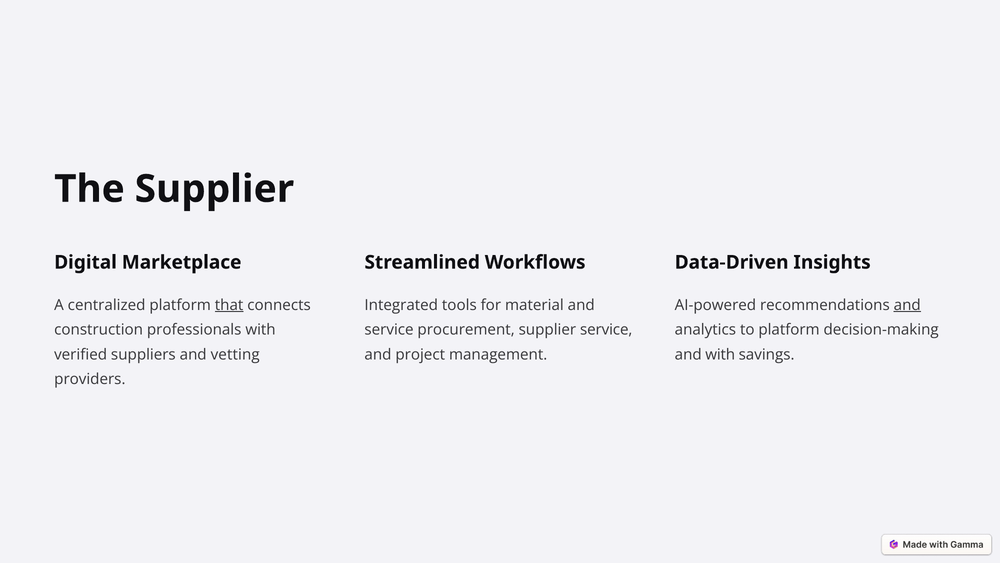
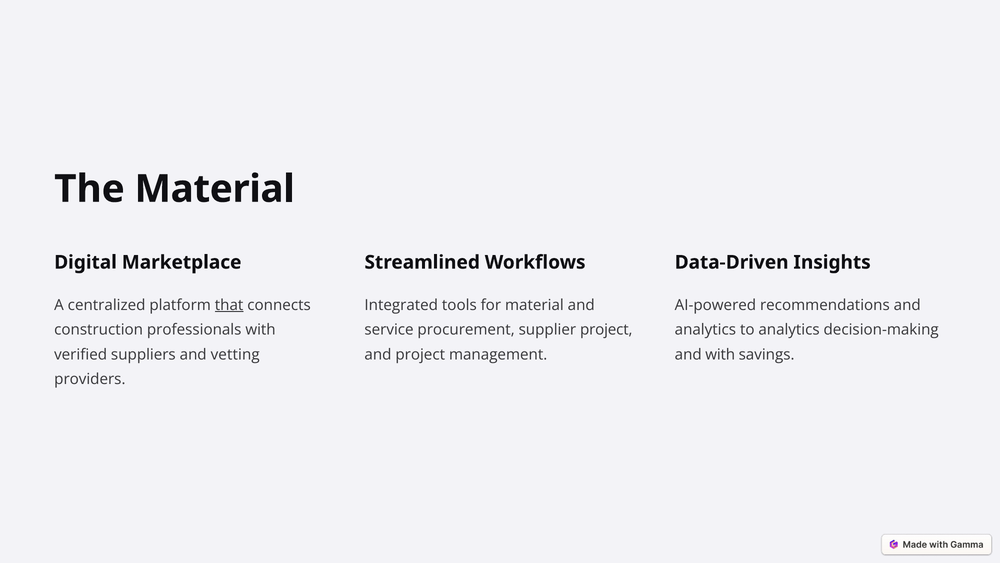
The Supplier: Supplier -> Material
and at (907, 305) underline: present -> none
supplier service: service -> project
to platform: platform -> analytics
